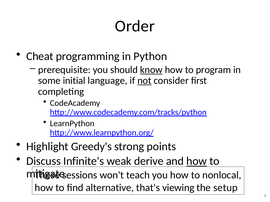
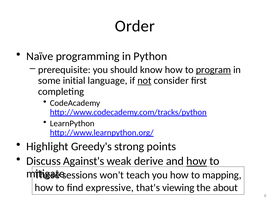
Cheat: Cheat -> Naïve
know underline: present -> none
program underline: none -> present
Infinite's: Infinite's -> Against's
nonlocal: nonlocal -> mapping
alternative: alternative -> expressive
setup: setup -> about
